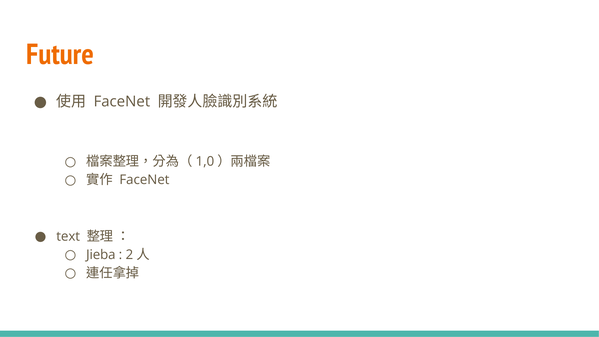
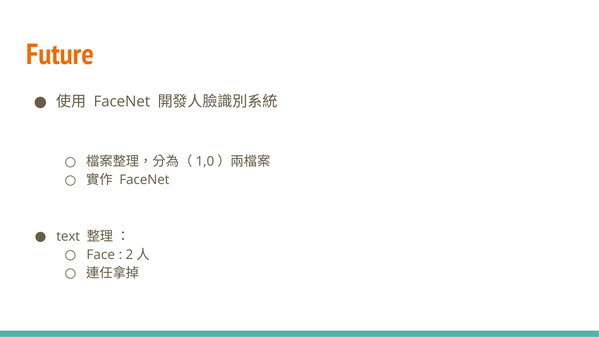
Jieba: Jieba -> Face
